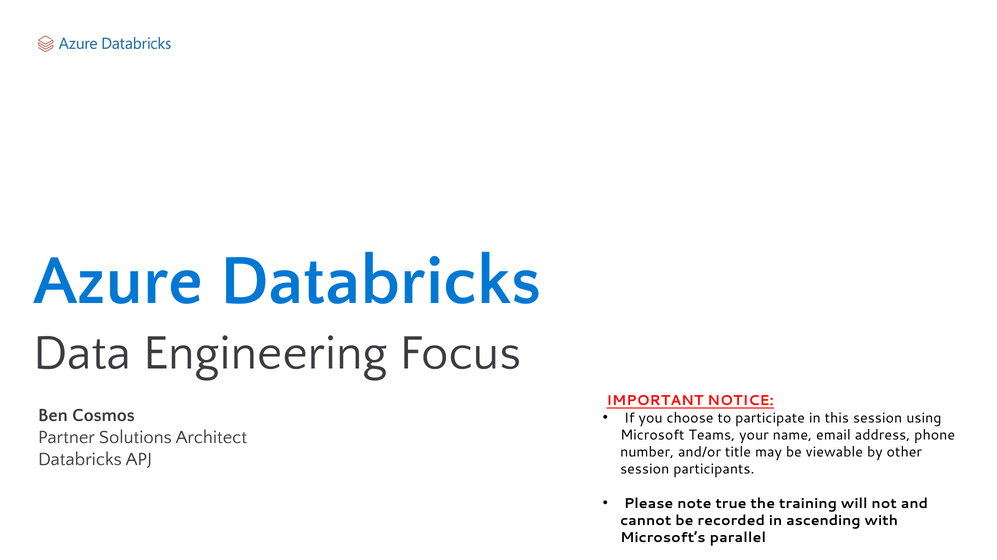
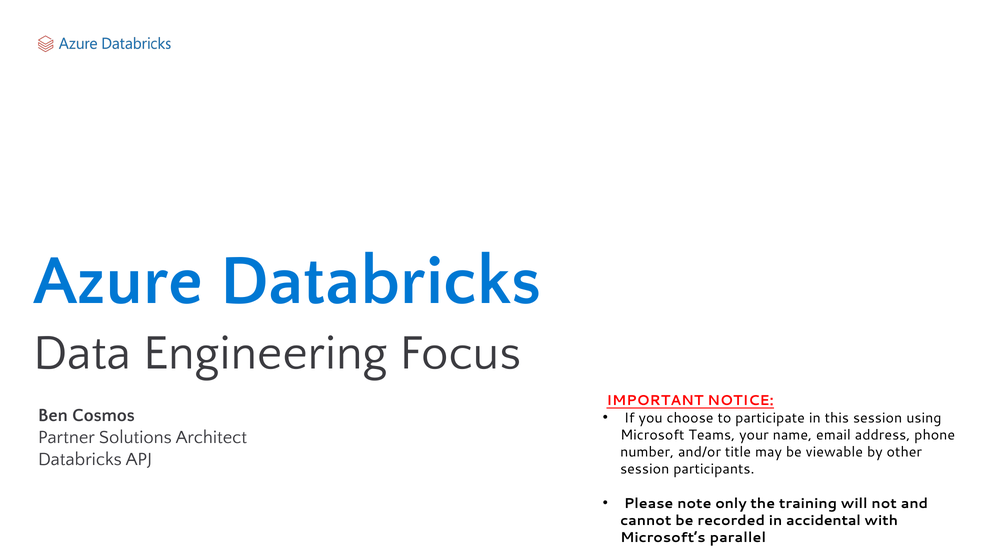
true: true -> only
ascending: ascending -> accidental
